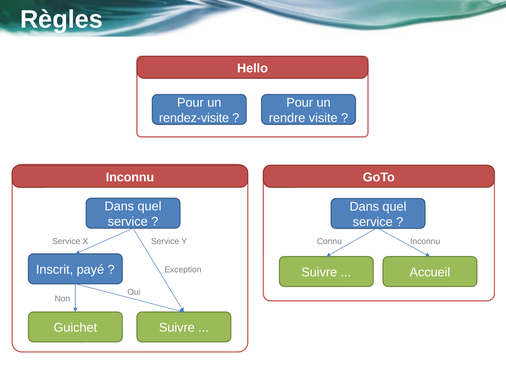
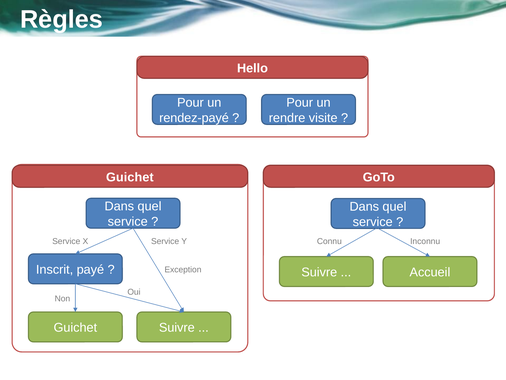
rendez-visite: rendez-visite -> rendez-payé
Inconnu at (130, 177): Inconnu -> Guichet
